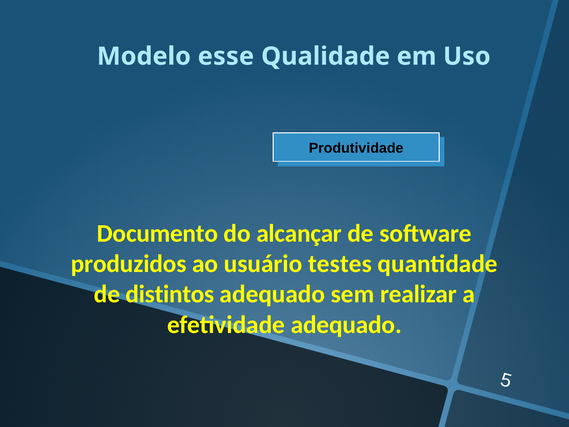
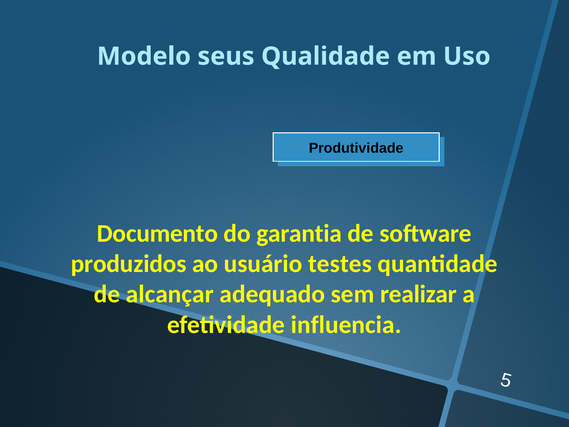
esse: esse -> seus
alcançar: alcançar -> garantia
distintos: distintos -> alcançar
efetividade adequado: adequado -> influencia
